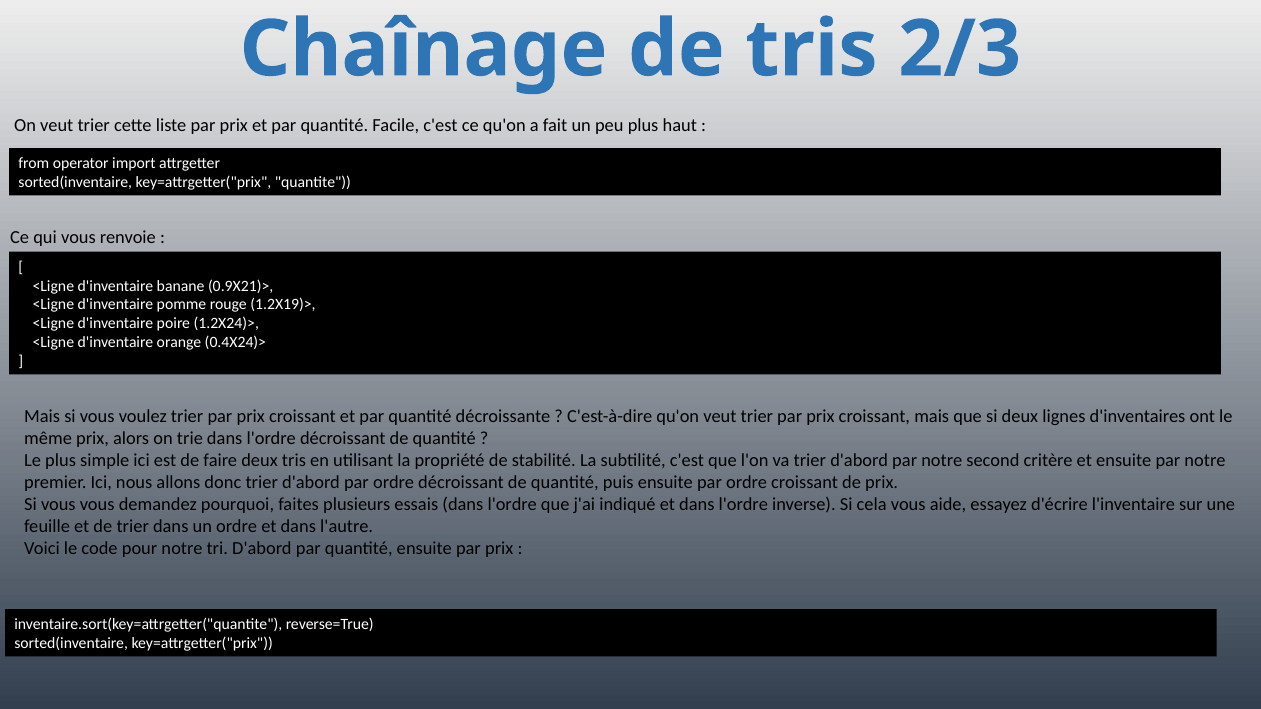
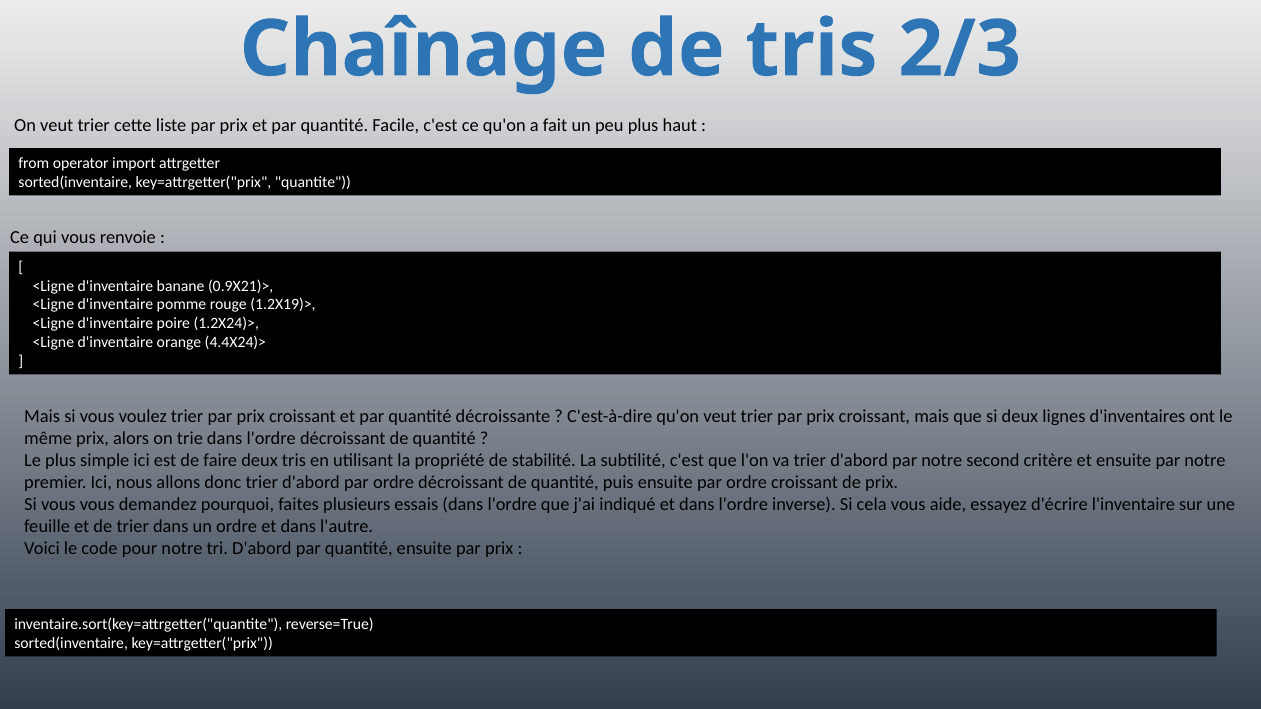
0.4X24)>: 0.4X24)> -> 4.4X24)>
